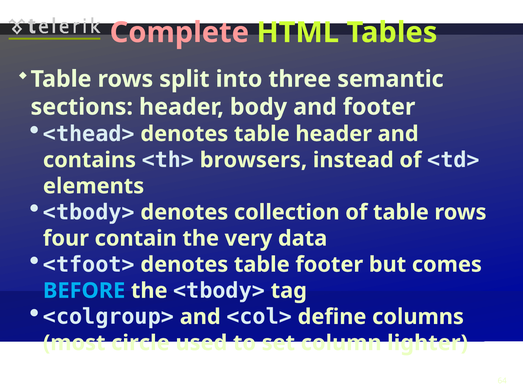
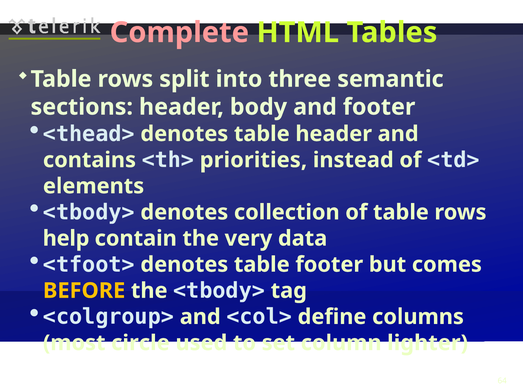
browsers: browsers -> priorities
four: four -> help
BEFORE colour: light blue -> yellow
